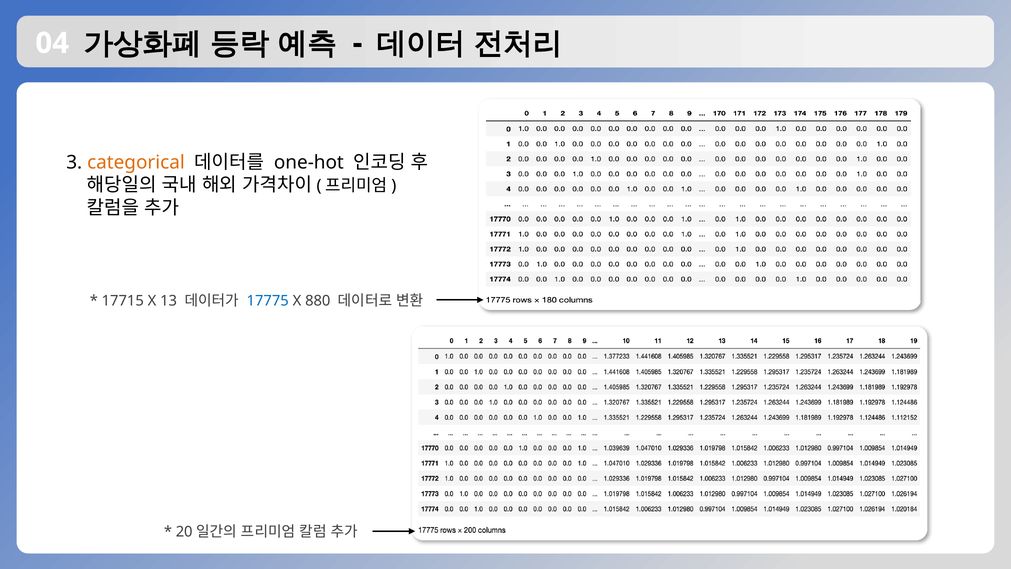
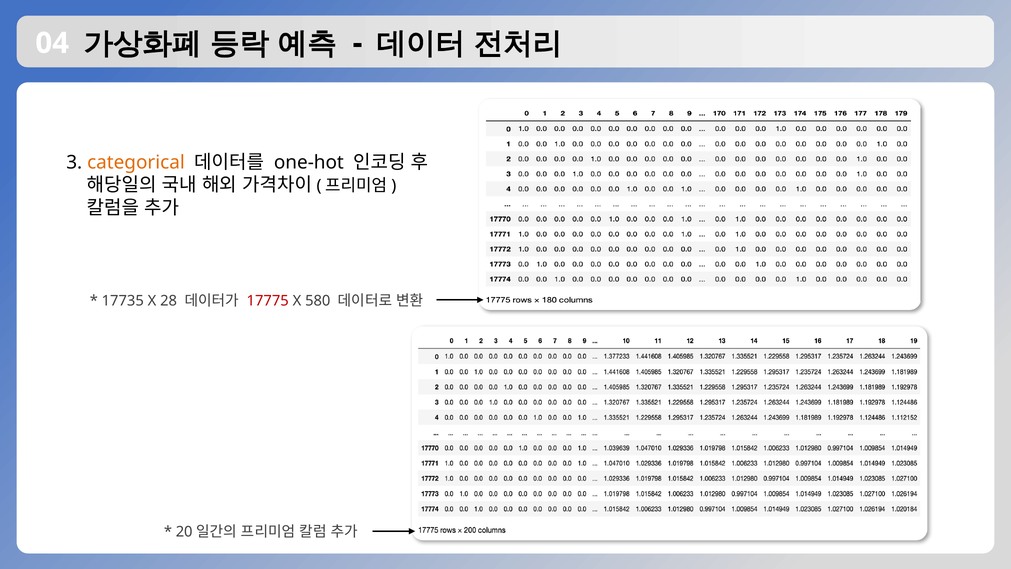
17715: 17715 -> 17735
13: 13 -> 28
17775 colour: blue -> red
880: 880 -> 580
